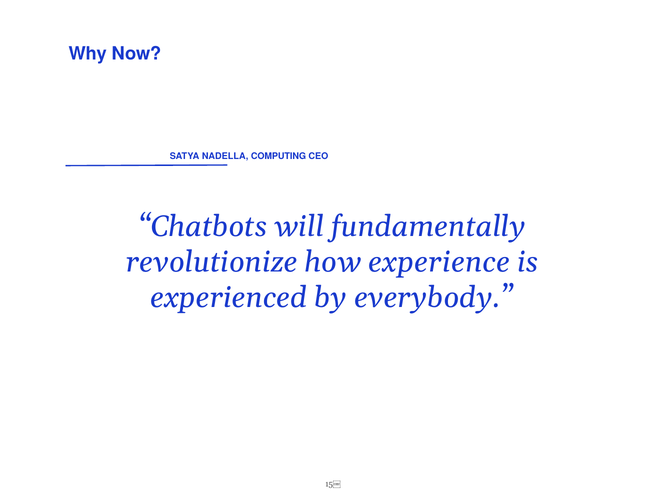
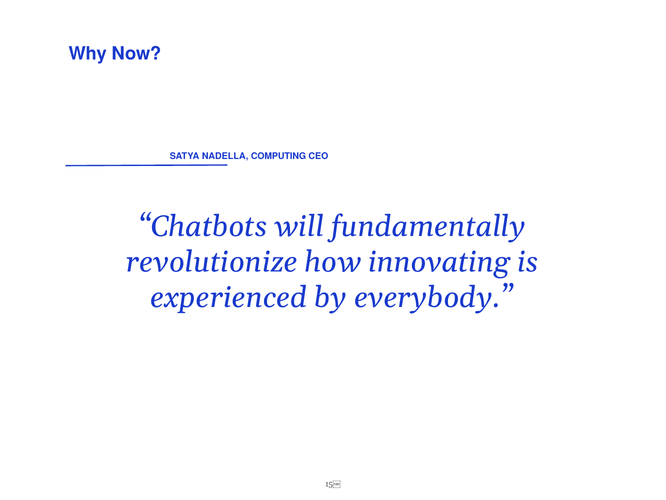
experience: experience -> innovating
